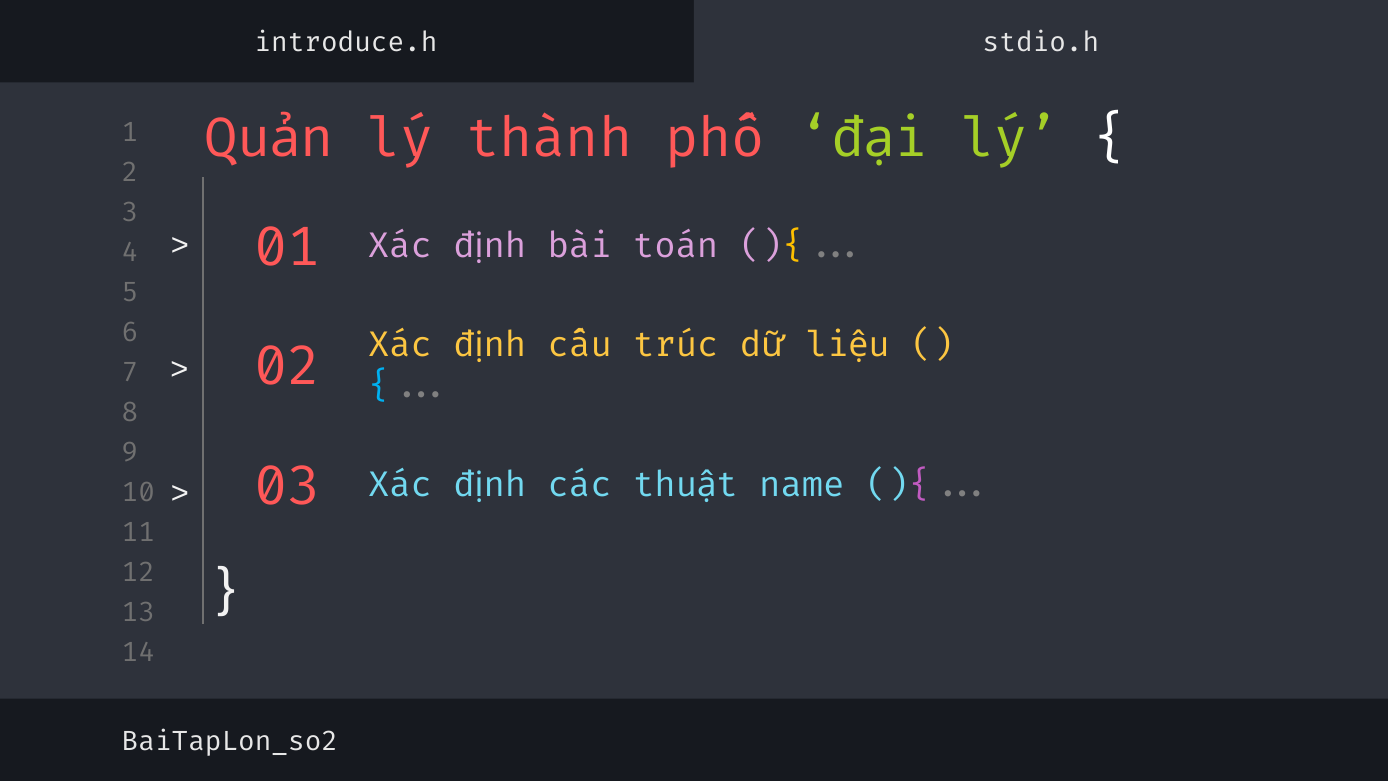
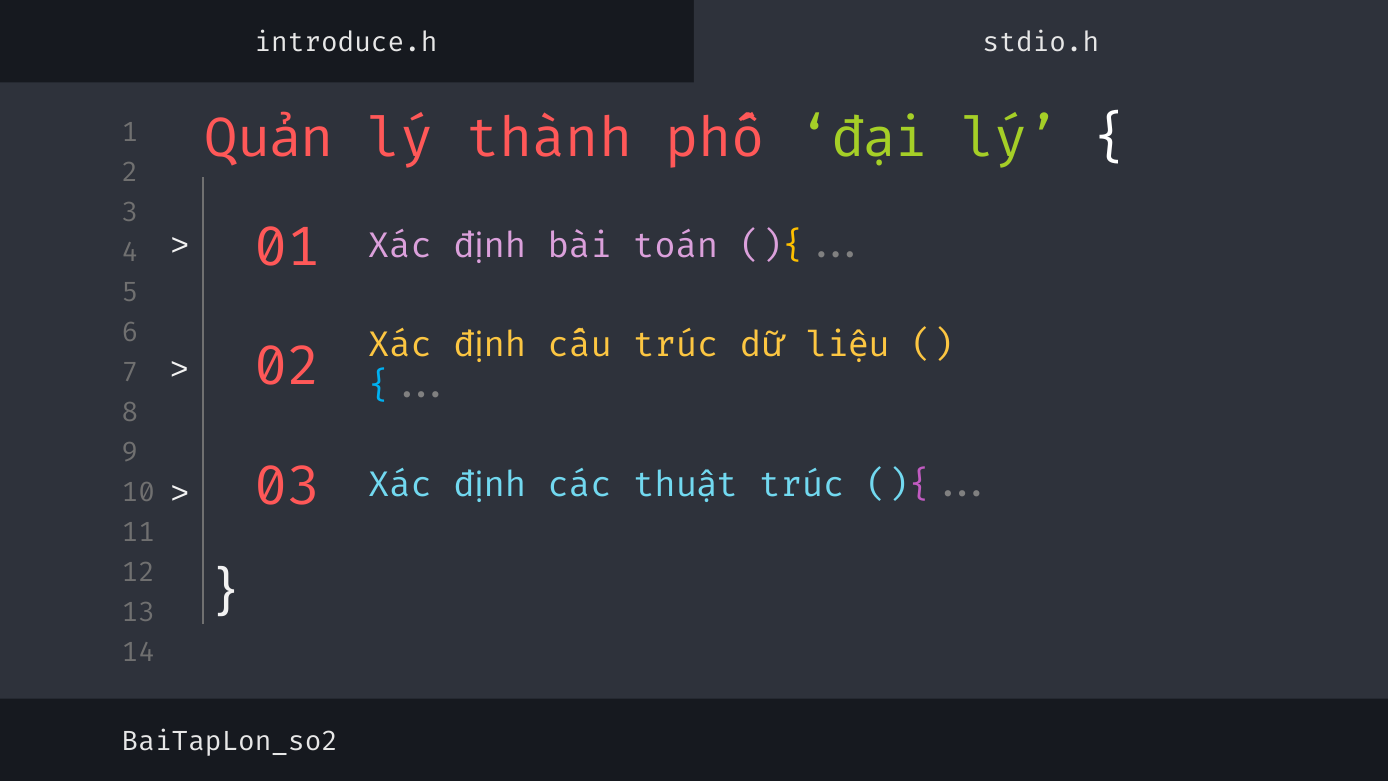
name at (802, 485): name -> trúc
